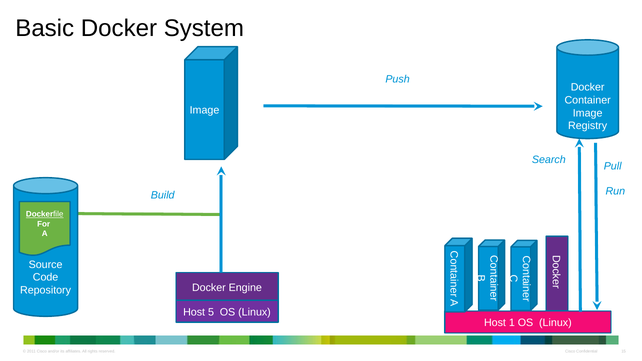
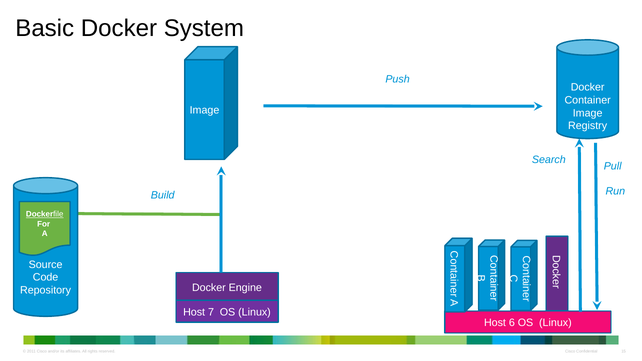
5: 5 -> 7
1: 1 -> 6
